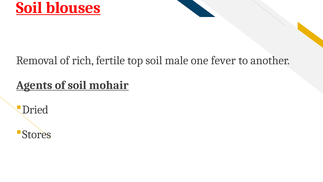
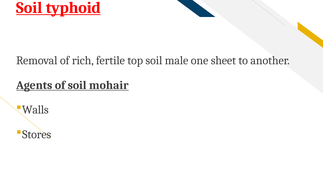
blouses: blouses -> typhoid
fever: fever -> sheet
Dried: Dried -> Walls
